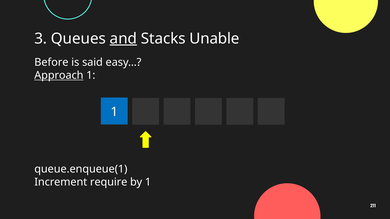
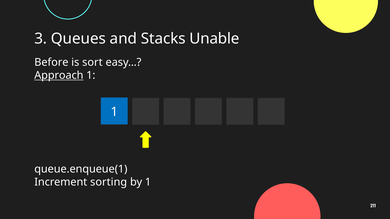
and underline: present -> none
said: said -> sort
require: require -> sorting
